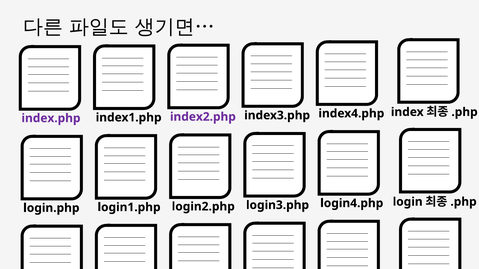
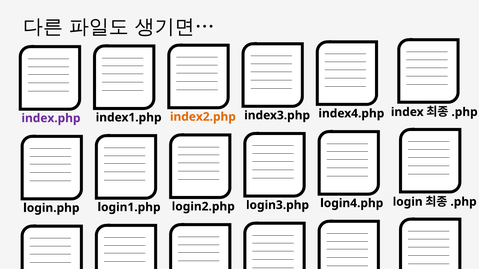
index2.php colour: purple -> orange
